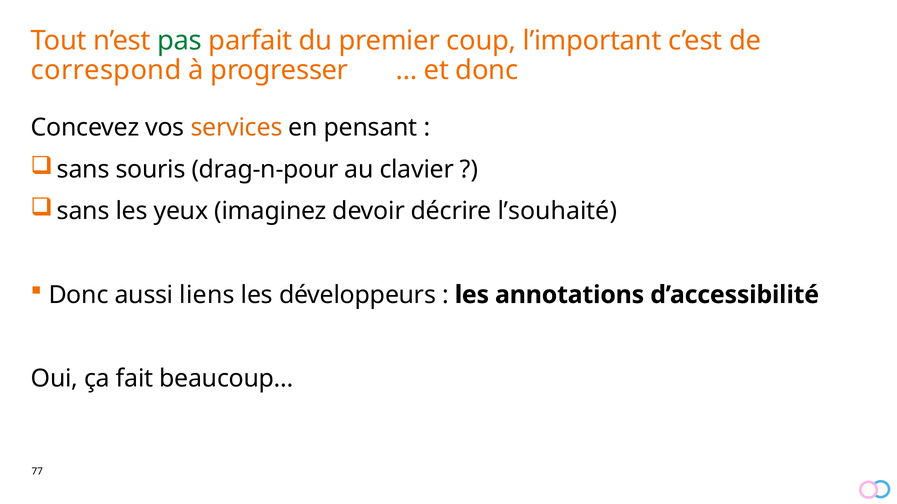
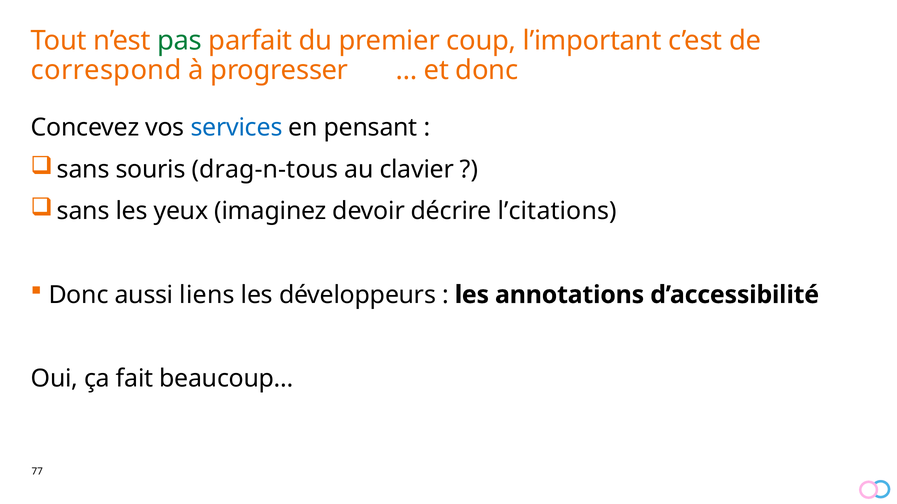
services colour: orange -> blue
drag-n-pour: drag-n-pour -> drag-n-tous
l’souhaité: l’souhaité -> l’citations
